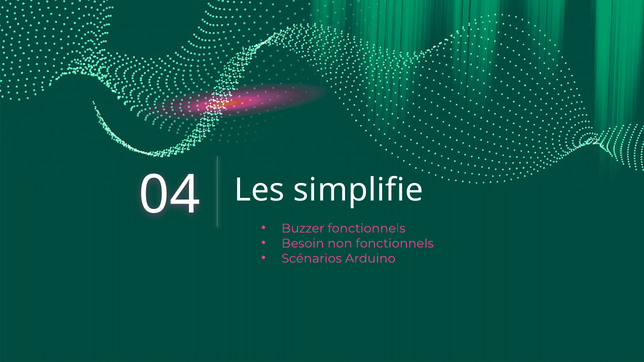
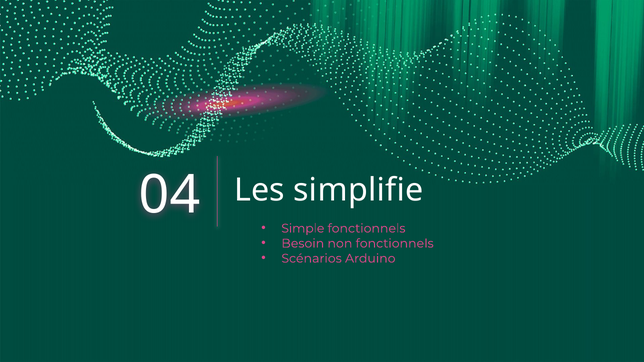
Buzzer: Buzzer -> Simple
